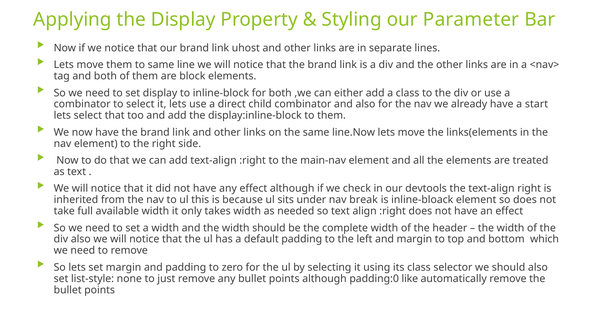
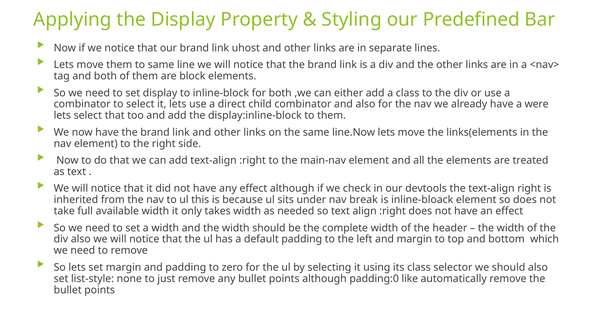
Parameter: Parameter -> Predefined
start: start -> were
